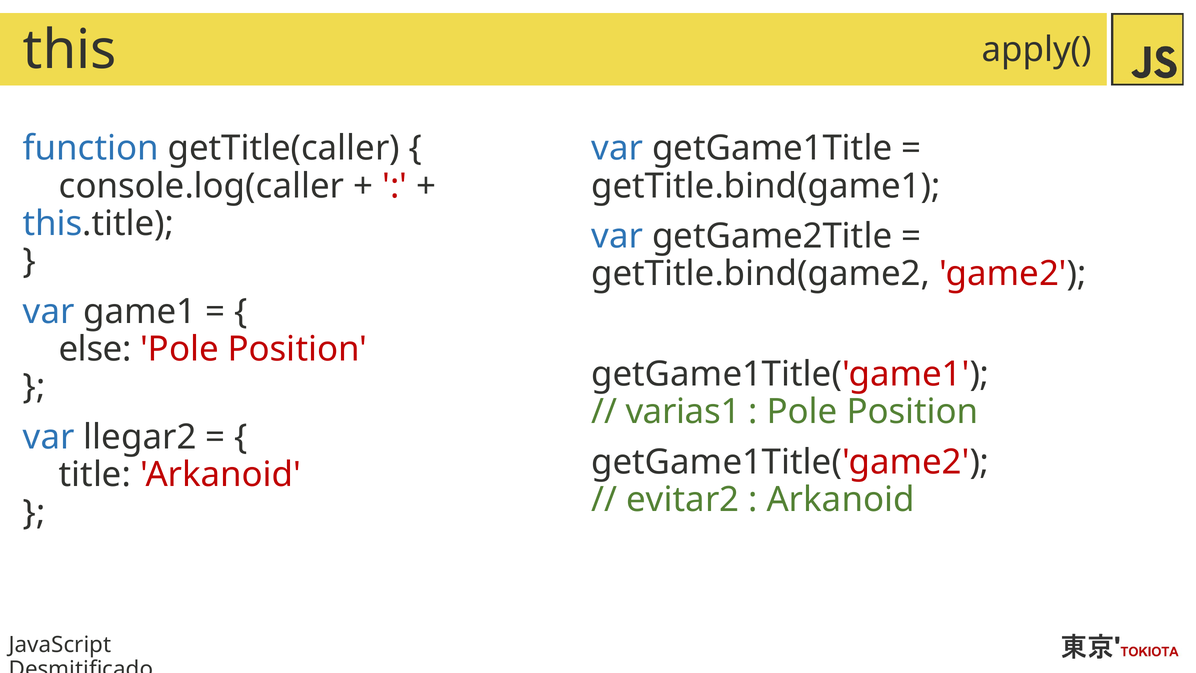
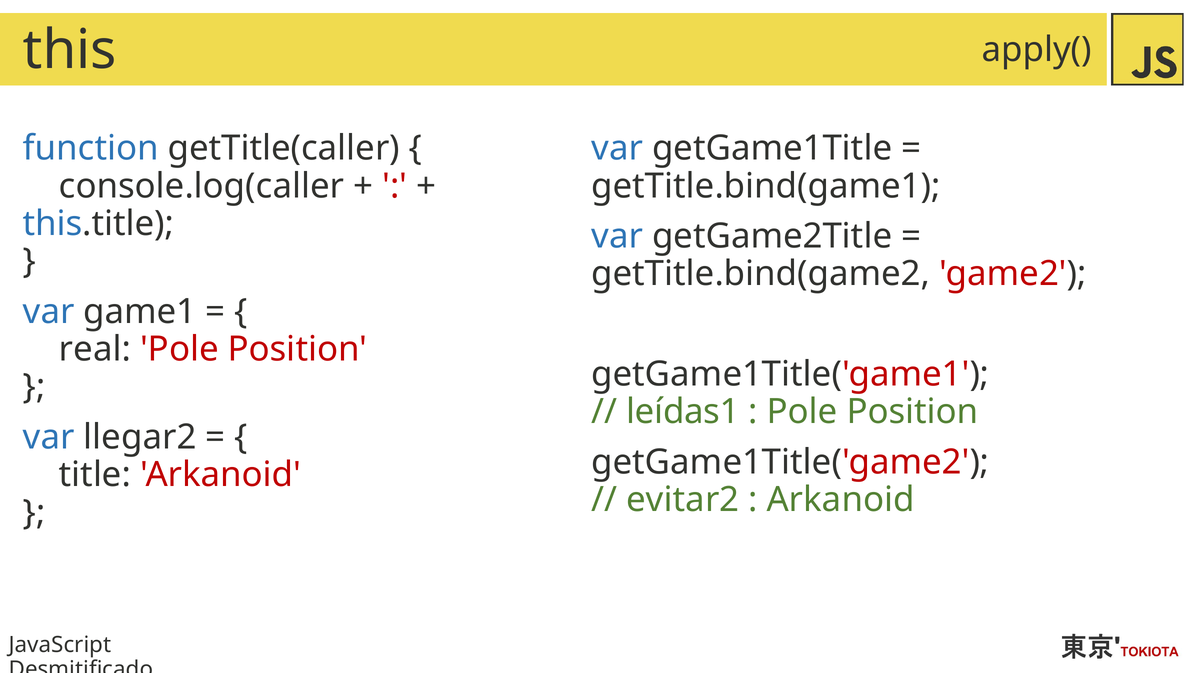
else: else -> real
varias1: varias1 -> leídas1
